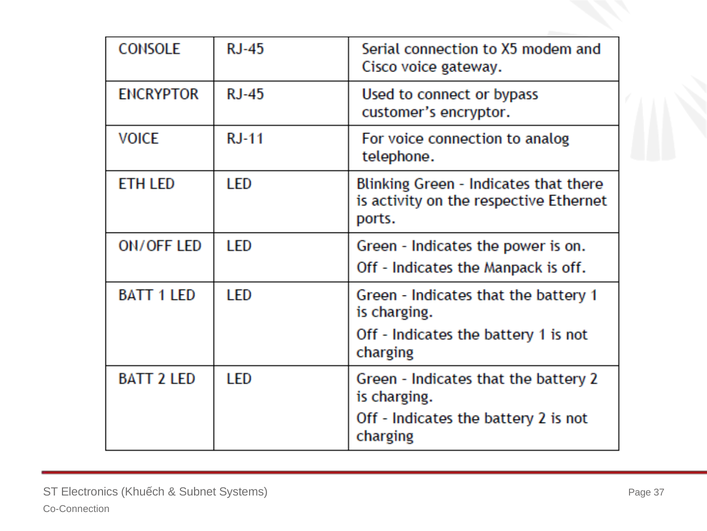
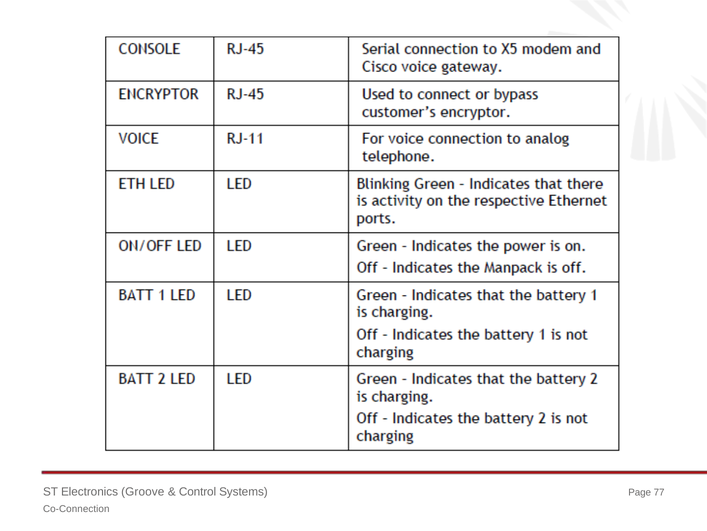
Khuếch: Khuếch -> Groove
Subnet: Subnet -> Control
37: 37 -> 77
